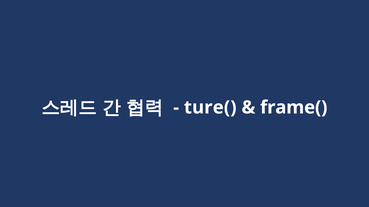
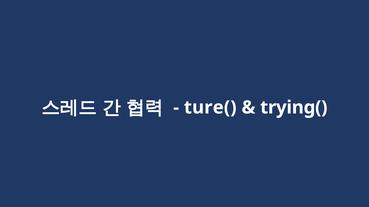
frame(: frame( -> trying(
